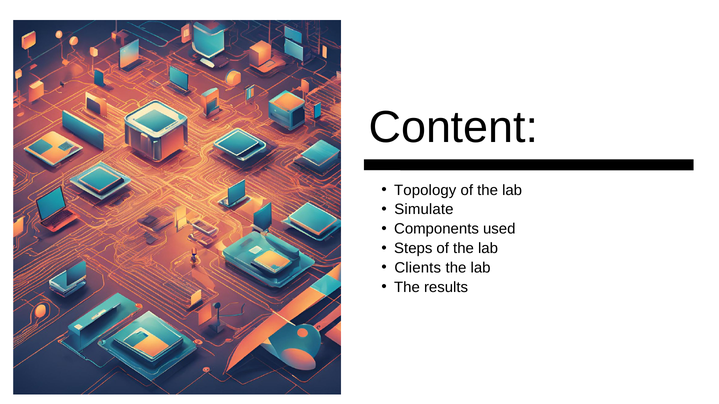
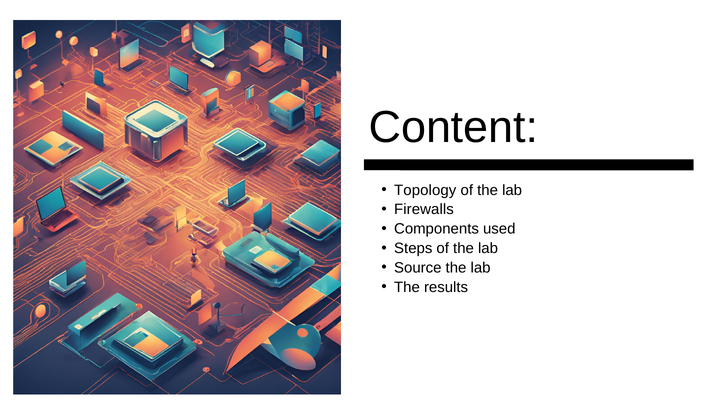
Simulate: Simulate -> Firewalls
Clients: Clients -> Source
